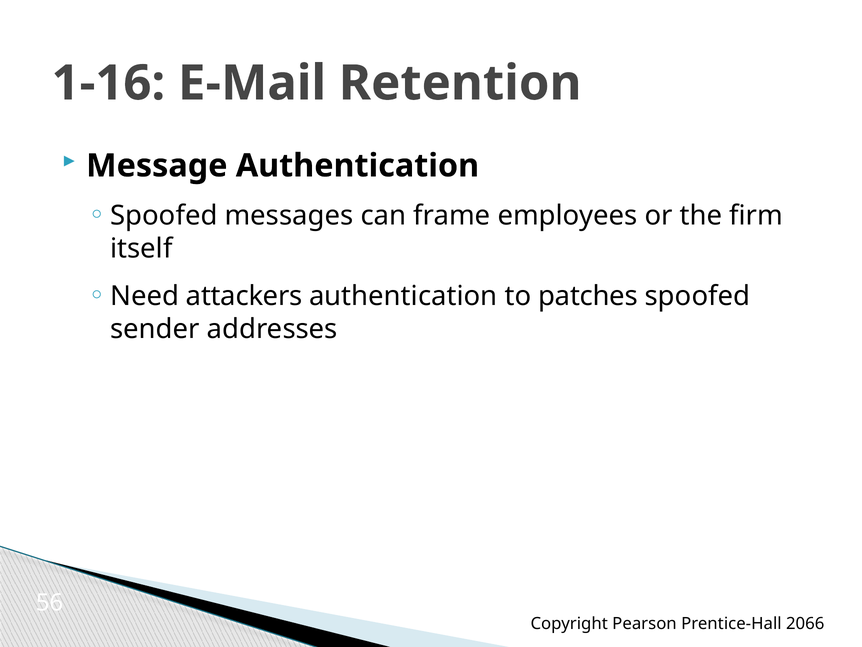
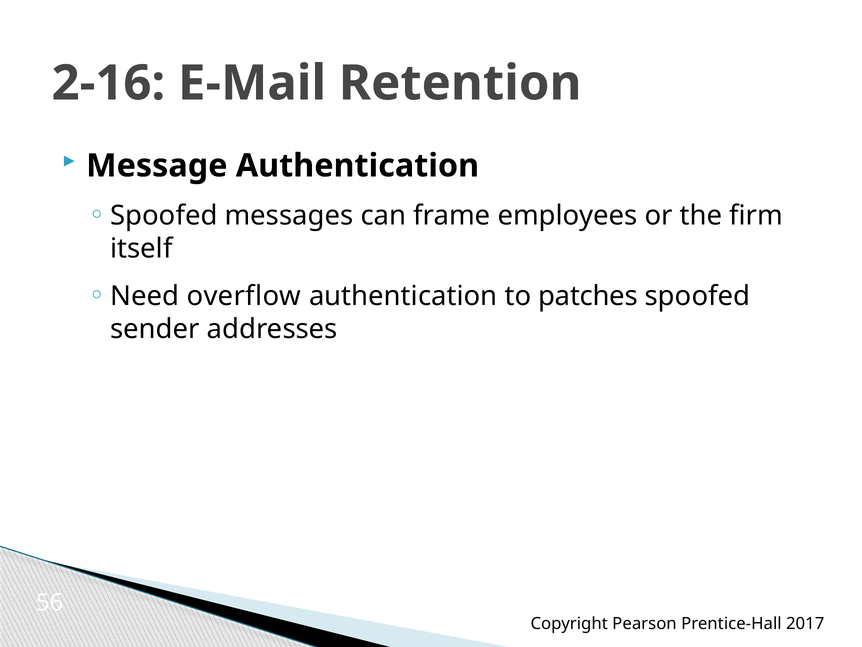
1-16: 1-16 -> 2-16
attackers: attackers -> overflow
2066: 2066 -> 2017
